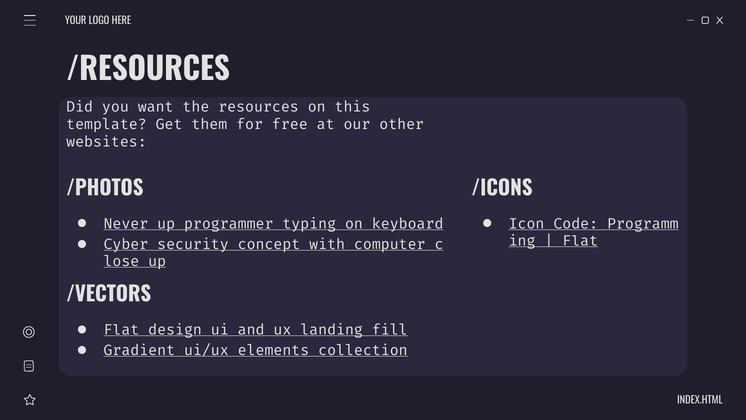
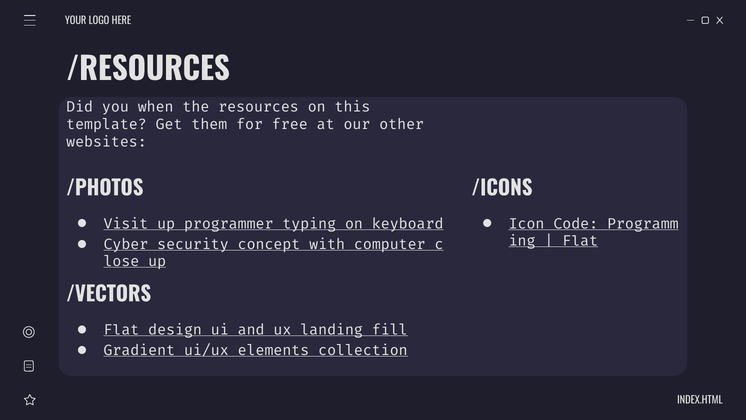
want: want -> when
Never: Never -> Visit
